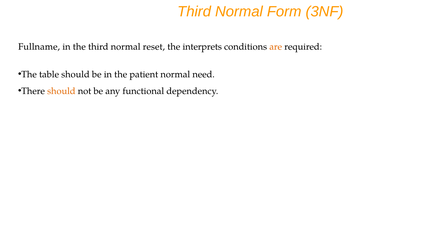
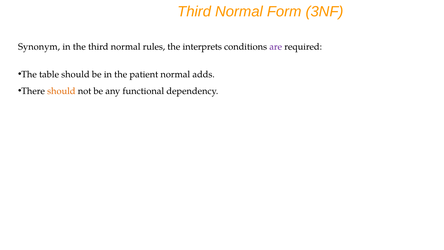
Fullname: Fullname -> Synonym
reset: reset -> rules
are colour: orange -> purple
need: need -> adds
